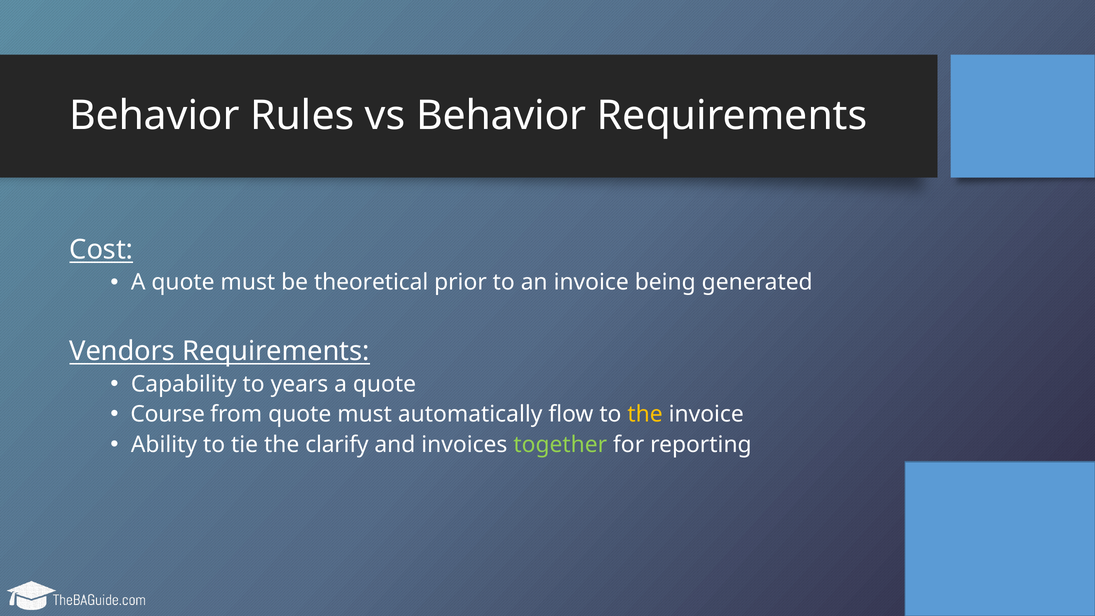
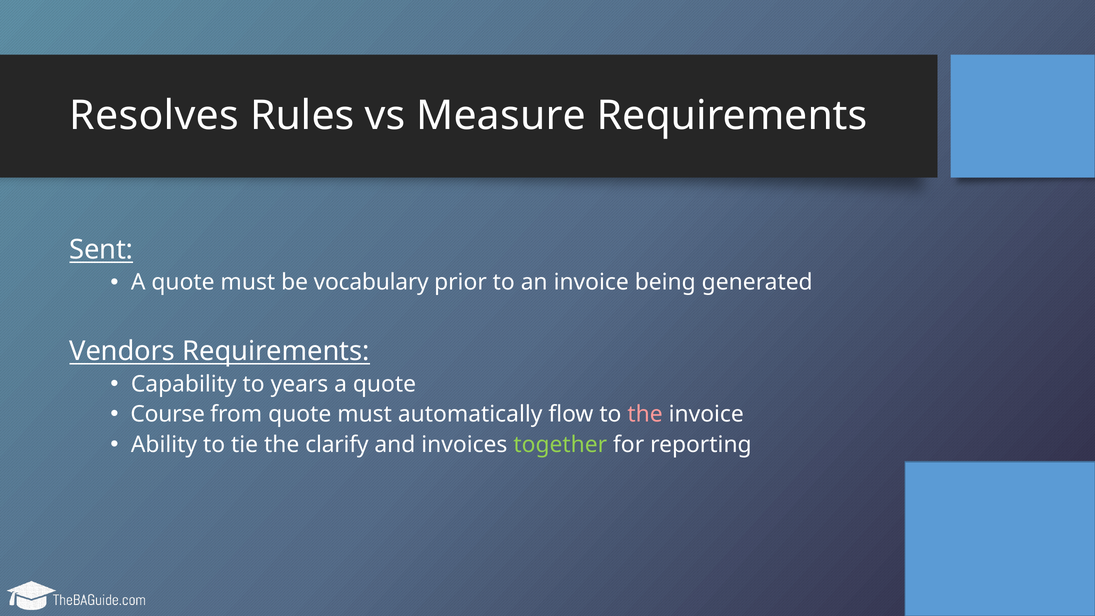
Behavior at (154, 116): Behavior -> Resolves
vs Behavior: Behavior -> Measure
Cost: Cost -> Sent
theoretical: theoretical -> vocabulary
the at (645, 414) colour: yellow -> pink
